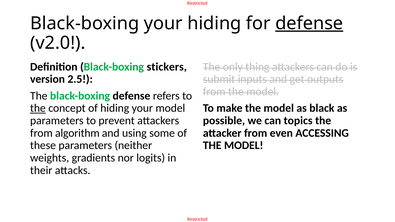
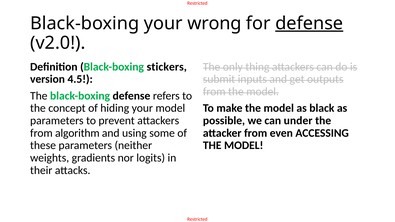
your hiding: hiding -> wrong
2.5: 2.5 -> 4.5
the at (38, 108) underline: present -> none
topics: topics -> under
